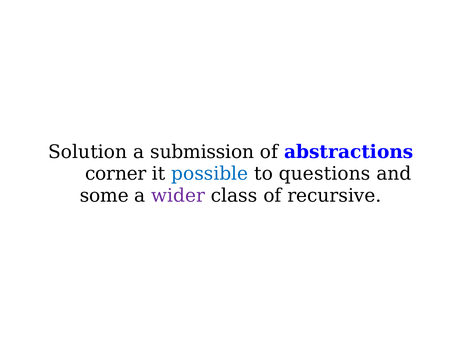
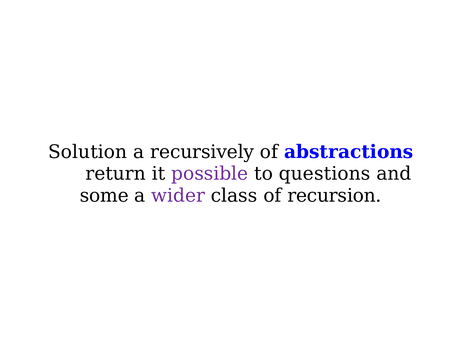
submission: submission -> recursively
corner: corner -> return
possible colour: blue -> purple
recursive: recursive -> recursion
